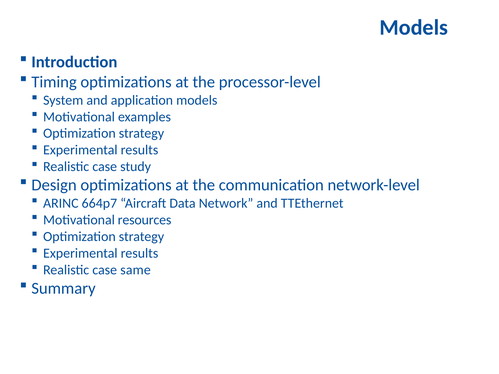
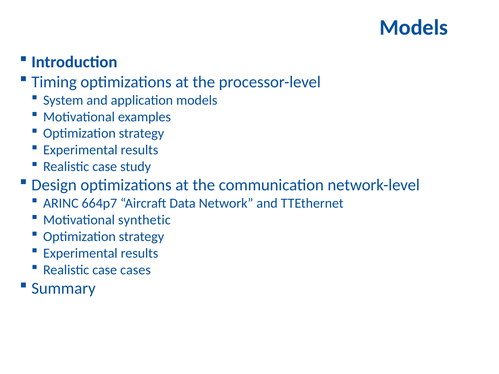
resources: resources -> synthetic
same: same -> cases
